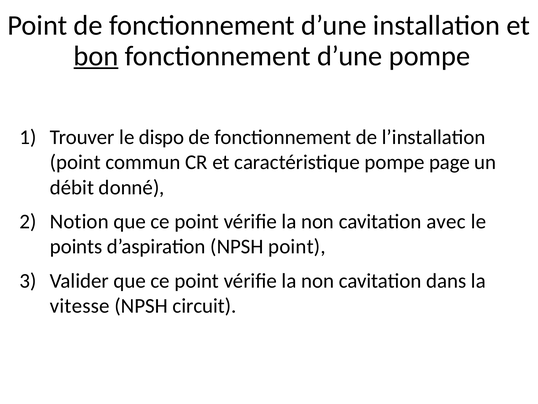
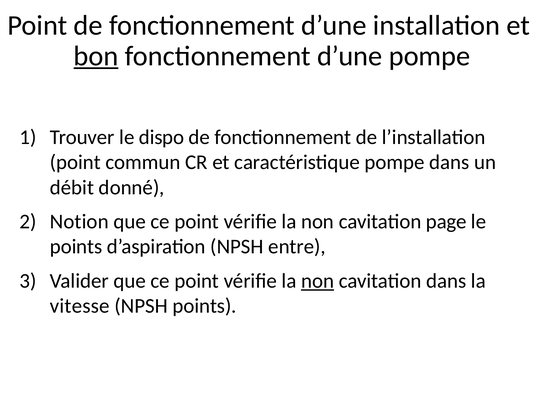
pompe page: page -> dans
avec: avec -> page
NPSH point: point -> entre
non at (318, 281) underline: none -> present
NPSH circuit: circuit -> points
